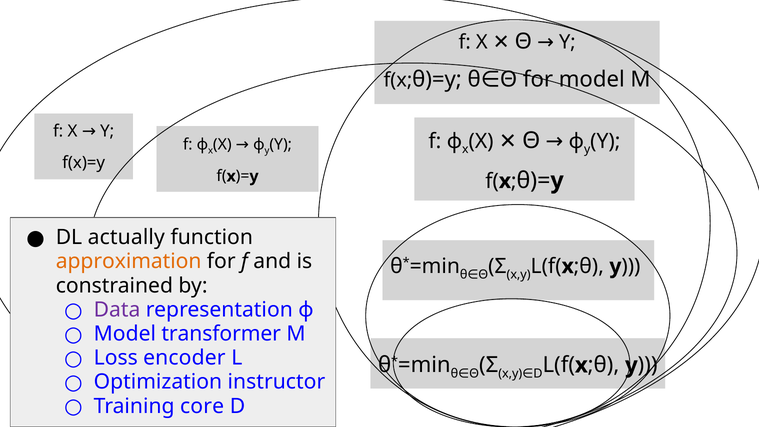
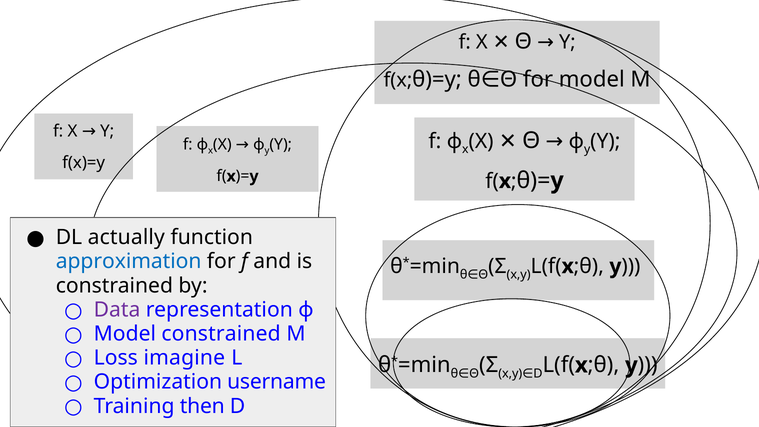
approximation colour: orange -> blue
Model transformer: transformer -> constrained
encoder: encoder -> imagine
instructor: instructor -> username
core: core -> then
